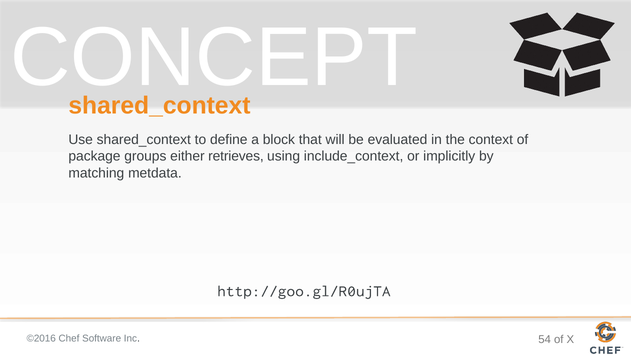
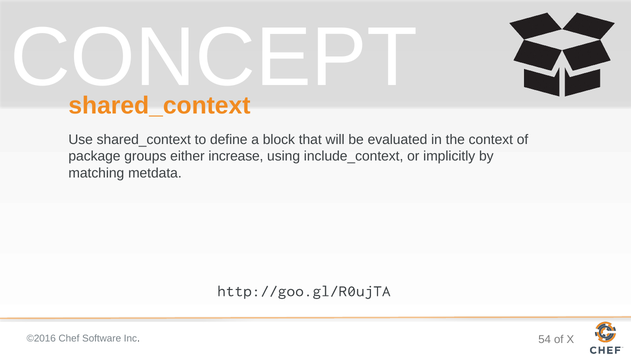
retrieves: retrieves -> increase
